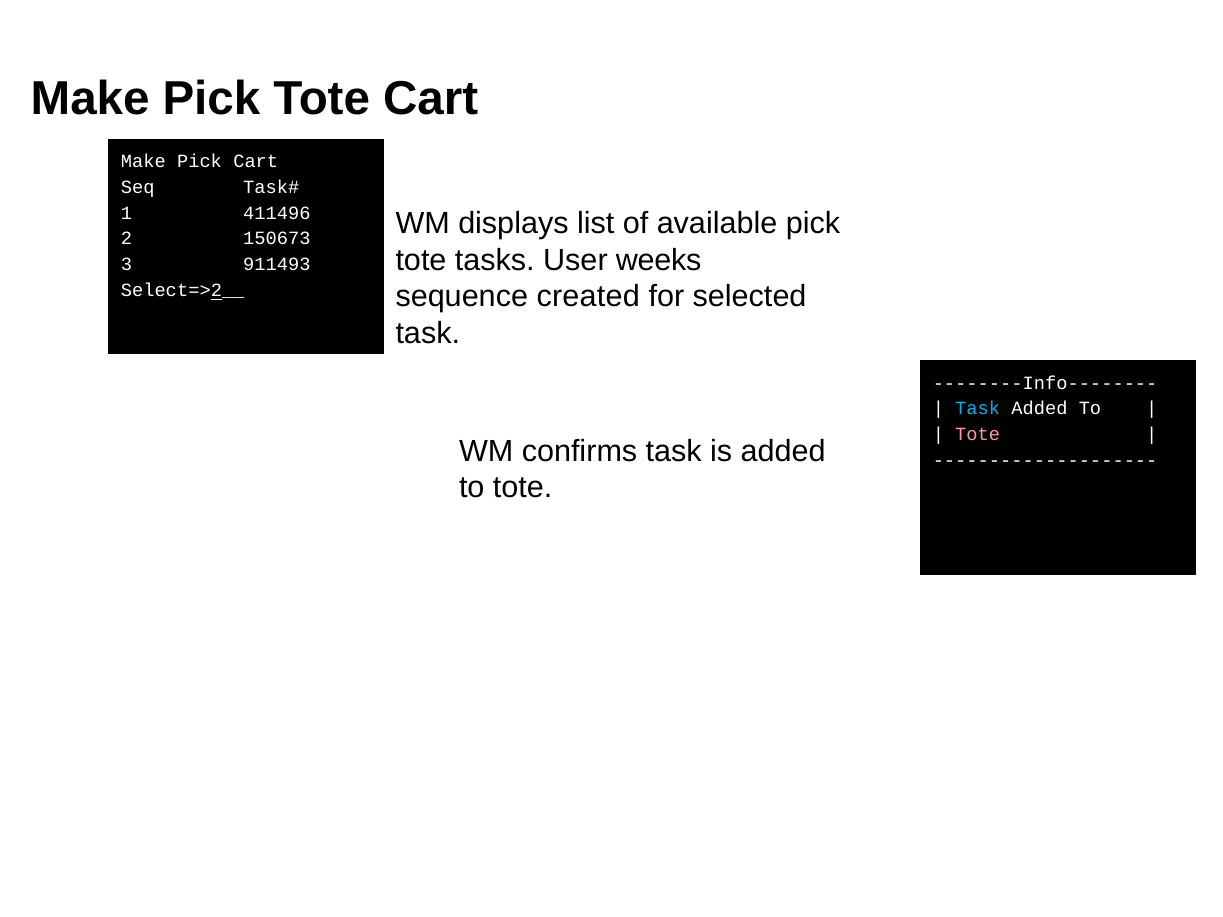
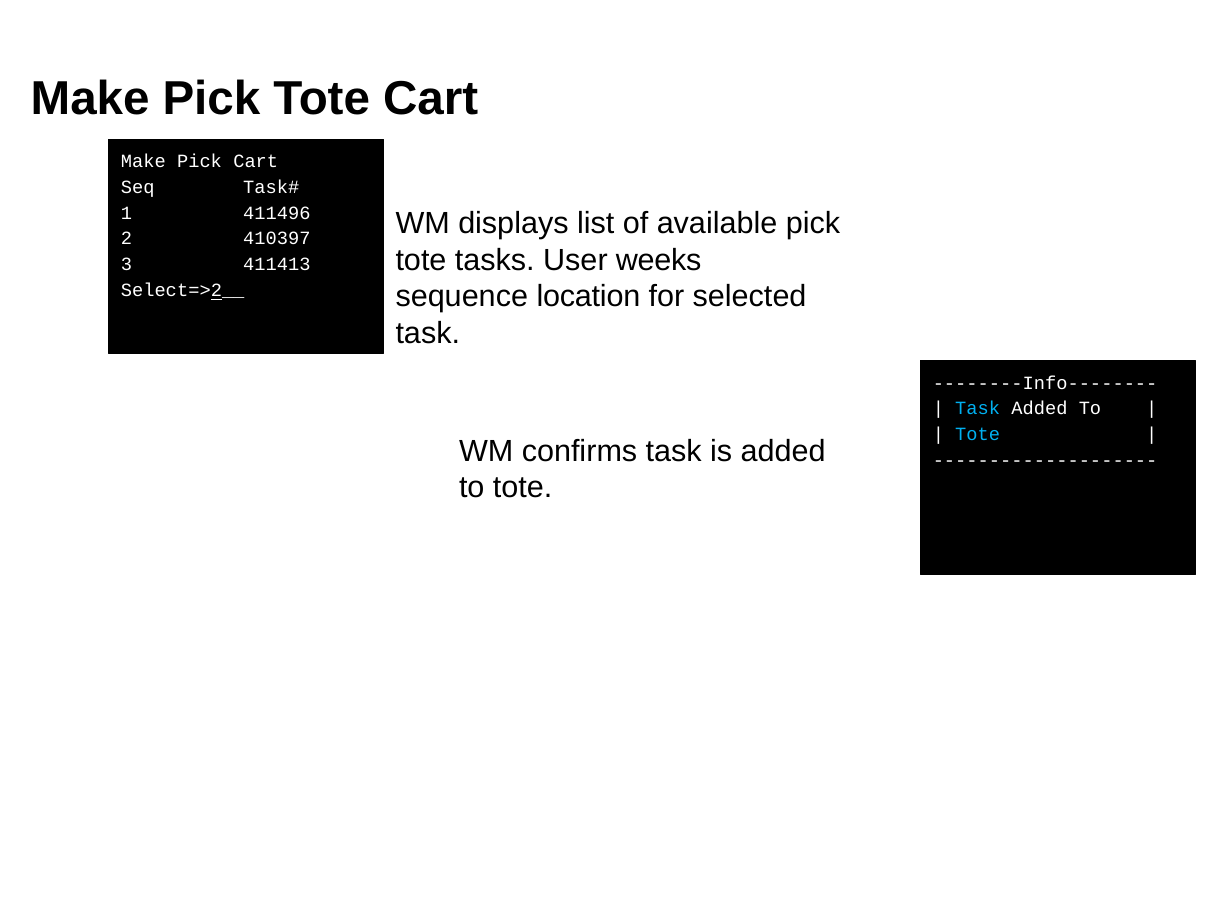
150673: 150673 -> 410397
911493: 911493 -> 411413
created: created -> location
Tote at (978, 435) colour: pink -> light blue
